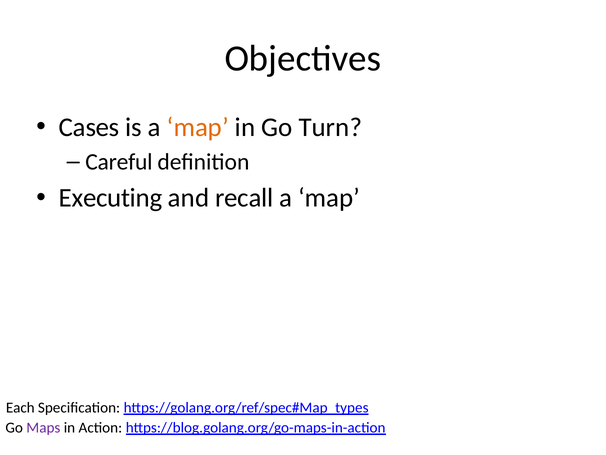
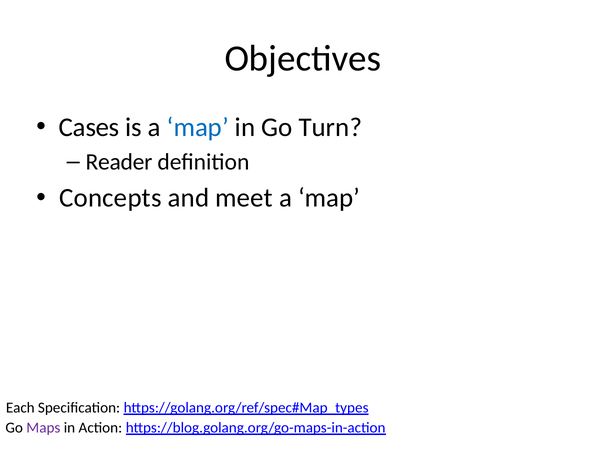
map at (198, 127) colour: orange -> blue
Careful: Careful -> Reader
Executing: Executing -> Concepts
recall: recall -> meet
